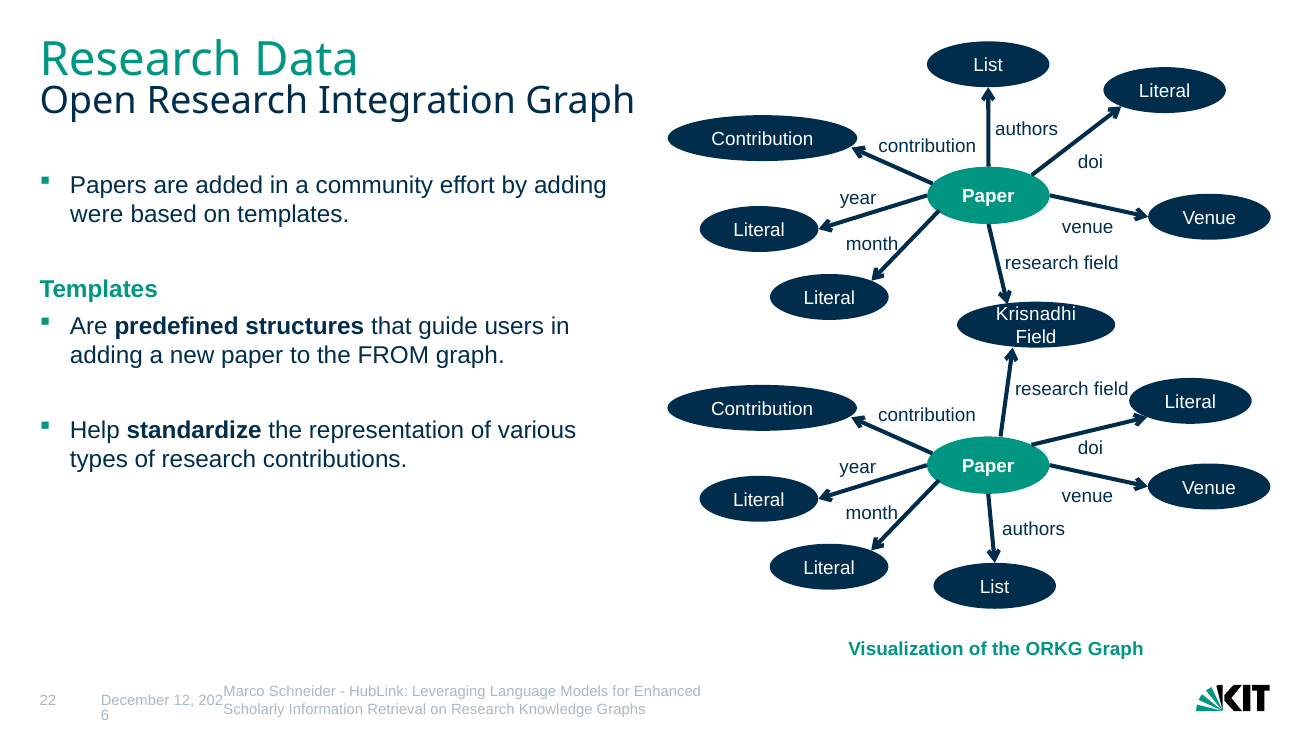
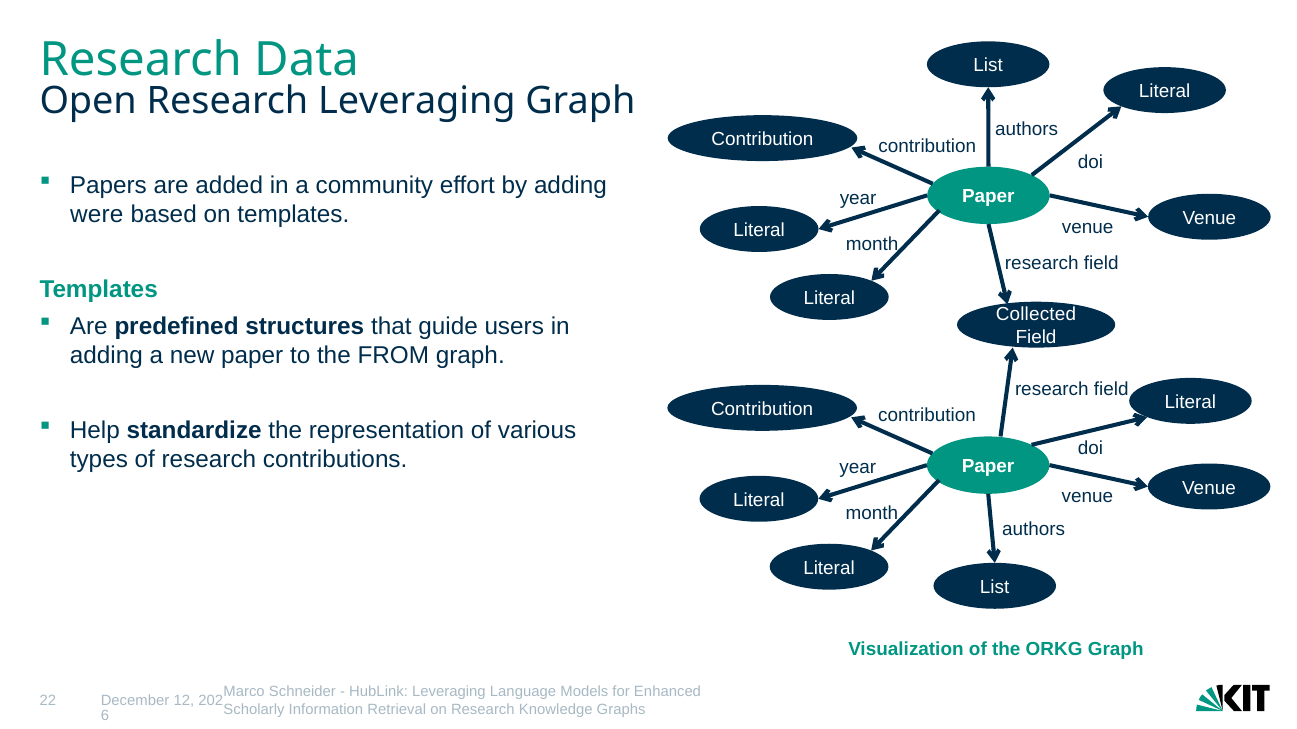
Research Integration: Integration -> Leveraging
Krisnadhi: Krisnadhi -> Collected
